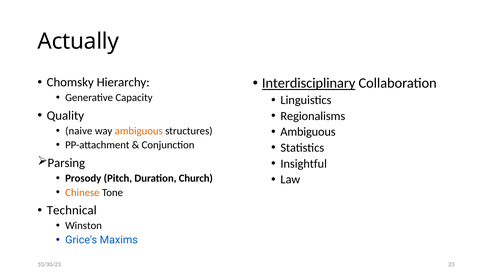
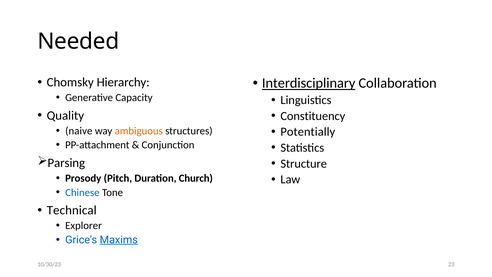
Actually: Actually -> Needed
Regionalisms: Regionalisms -> Constituency
Ambiguous at (308, 132): Ambiguous -> Potentially
Insightful: Insightful -> Structure
Chinese colour: orange -> blue
Winston: Winston -> Explorer
Maxims underline: none -> present
